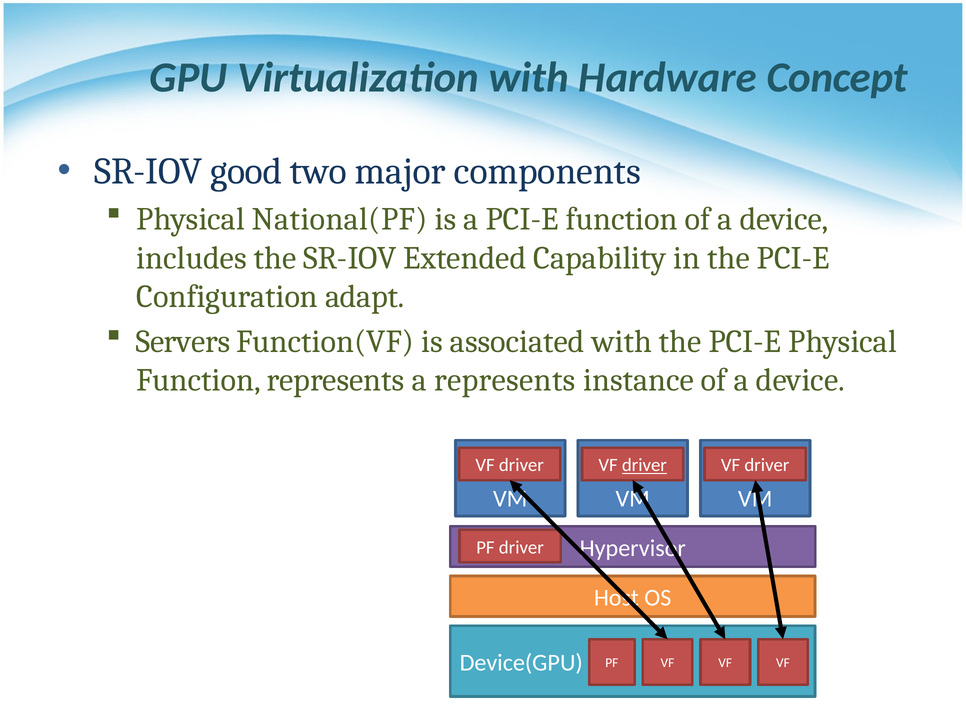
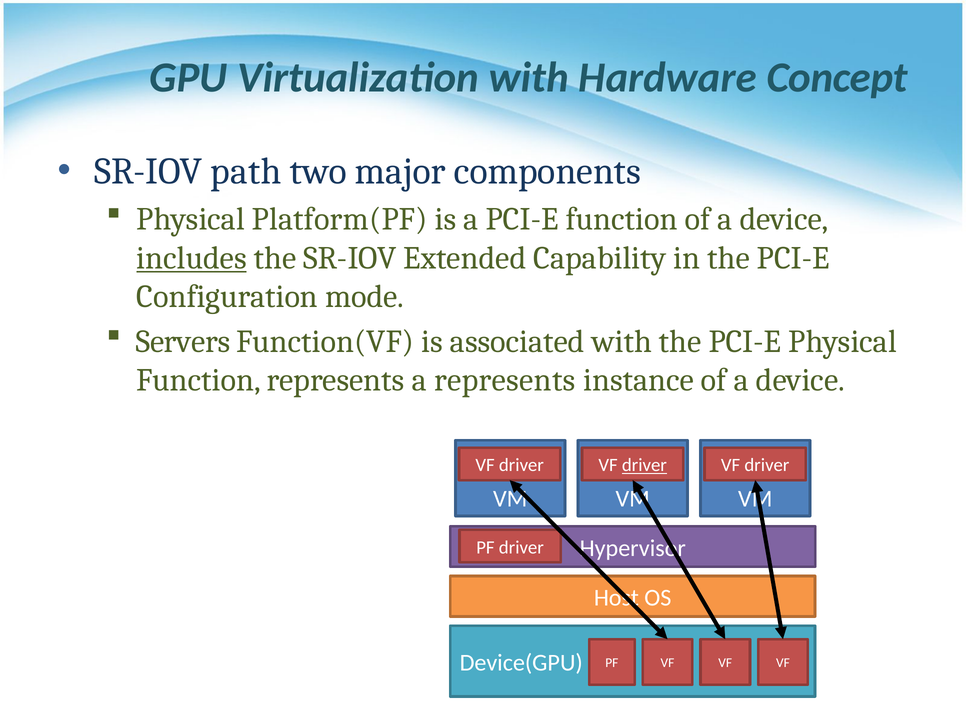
good: good -> path
National(PF: National(PF -> Platform(PF
includes underline: none -> present
adapt: adapt -> mode
